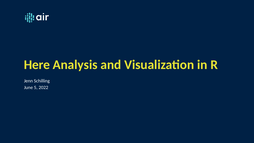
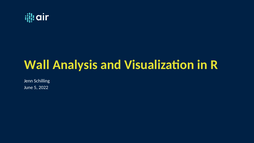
Here: Here -> Wall
